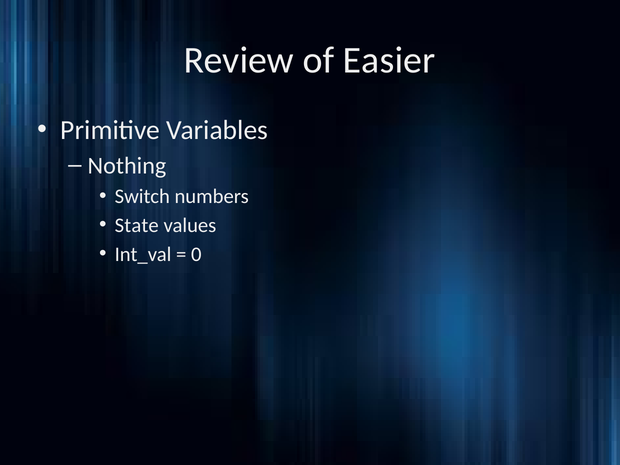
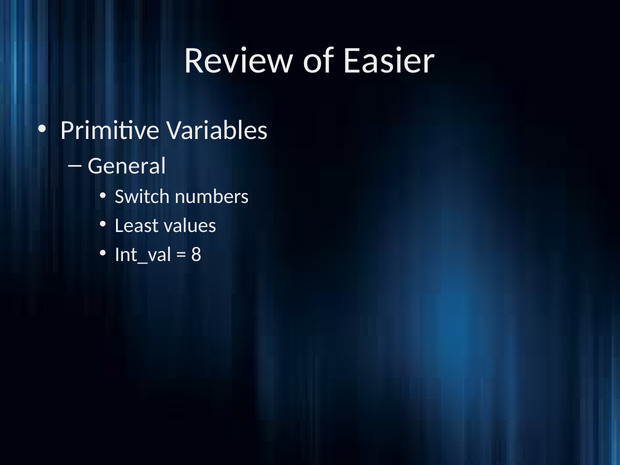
Nothing: Nothing -> General
State: State -> Least
0: 0 -> 8
